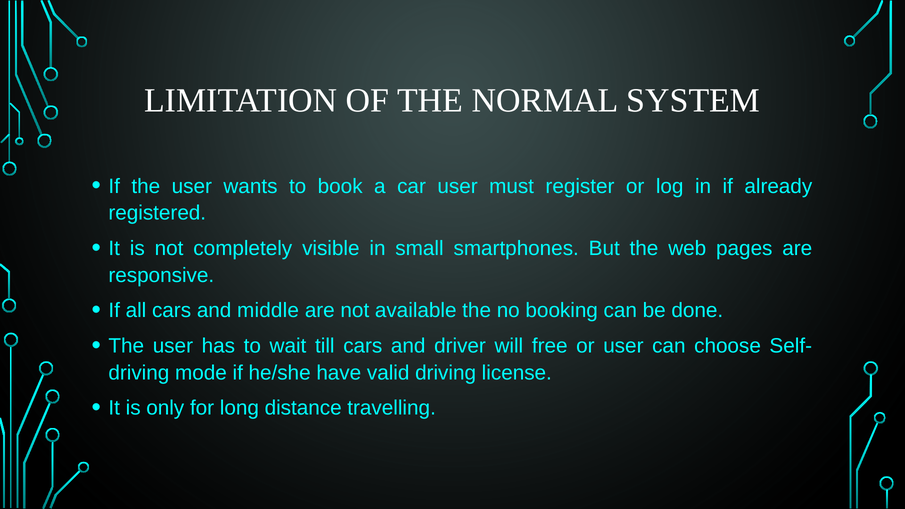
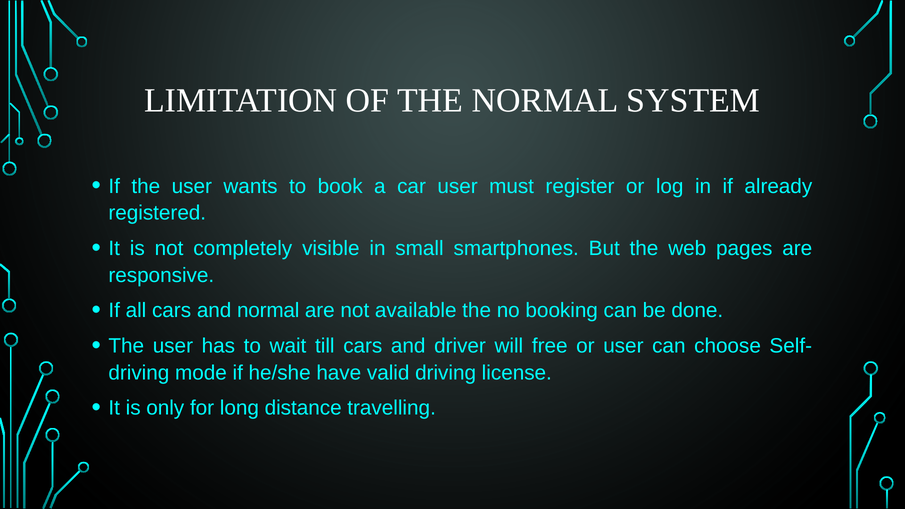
and middle: middle -> normal
